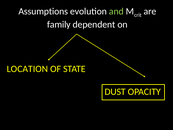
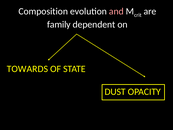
Assumptions: Assumptions -> Composition
and colour: light green -> pink
LOCATION: LOCATION -> TOWARDS
